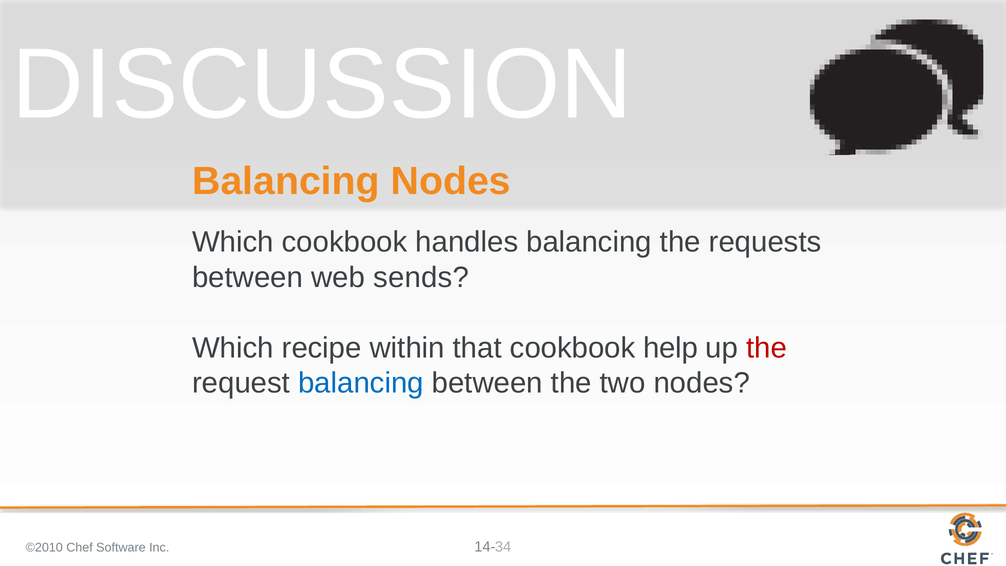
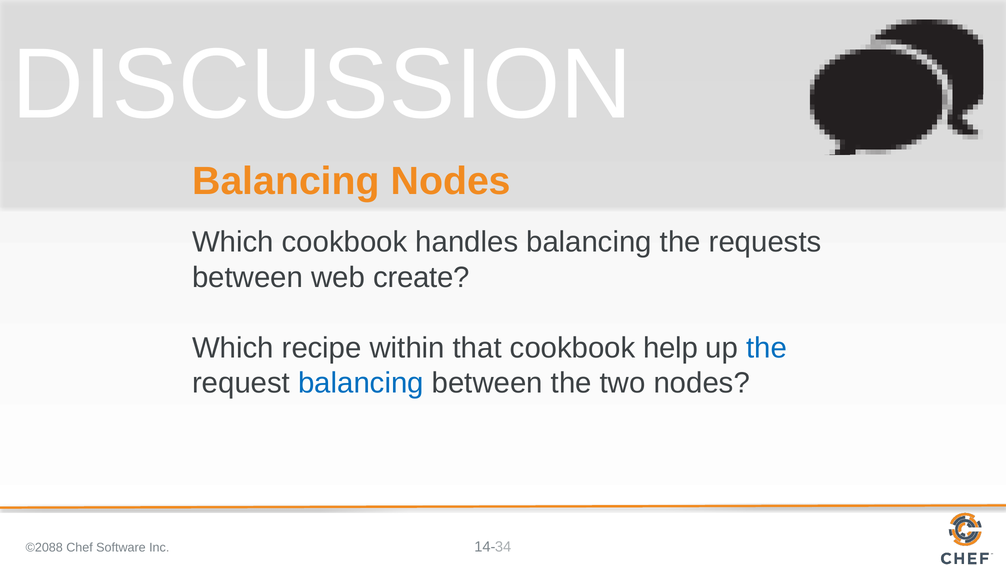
sends: sends -> create
the at (767, 348) colour: red -> blue
©2010: ©2010 -> ©2088
